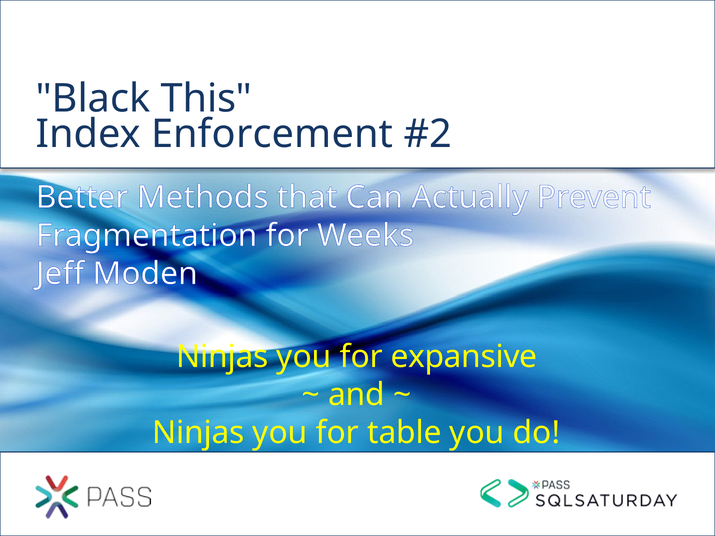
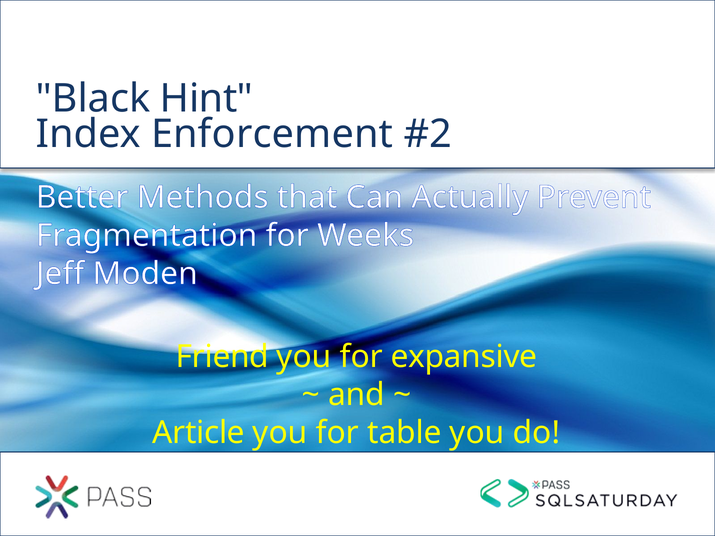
This: This -> Hint
Ninjas at (222, 357): Ninjas -> Friend
Ninjas at (198, 433): Ninjas -> Article
